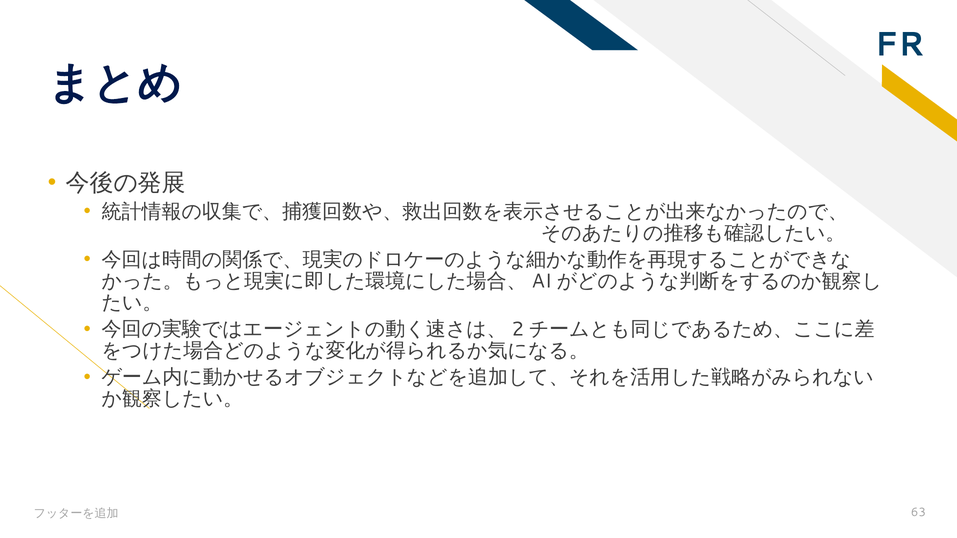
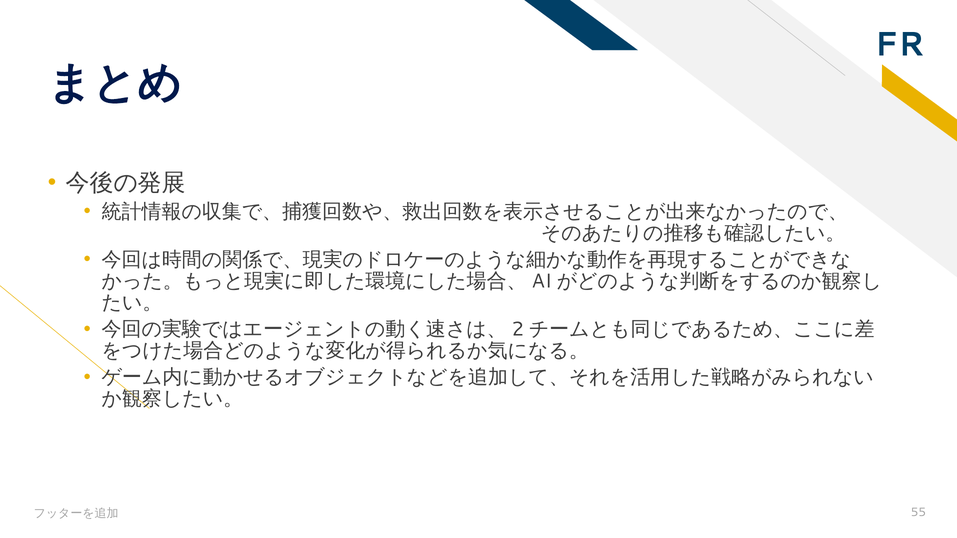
63: 63 -> 55
